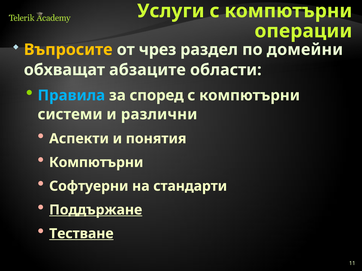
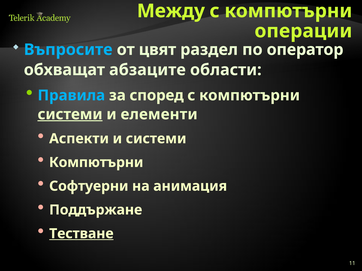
Услуги: Услуги -> Между
Въпросите colour: yellow -> light blue
чрез: чрез -> цвят
домейни: домейни -> оператор
системи at (70, 115) underline: none -> present
различни: различни -> елементи
и понятия: понятия -> системи
стандарти: стандарти -> анимация
Поддържане underline: present -> none
